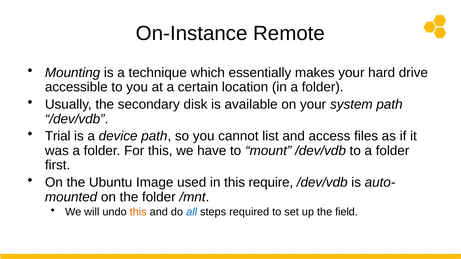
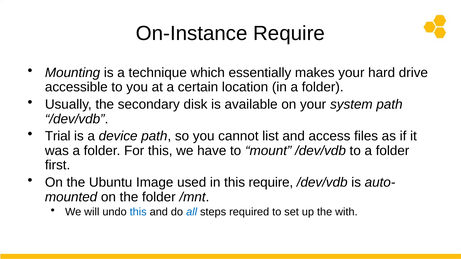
On-Instance Remote: Remote -> Require
this at (138, 212) colour: orange -> blue
field: field -> with
